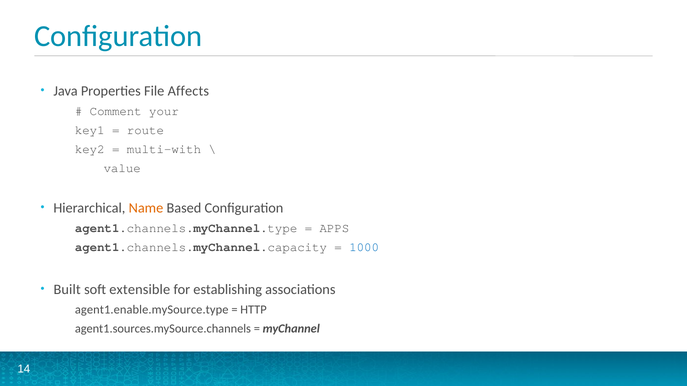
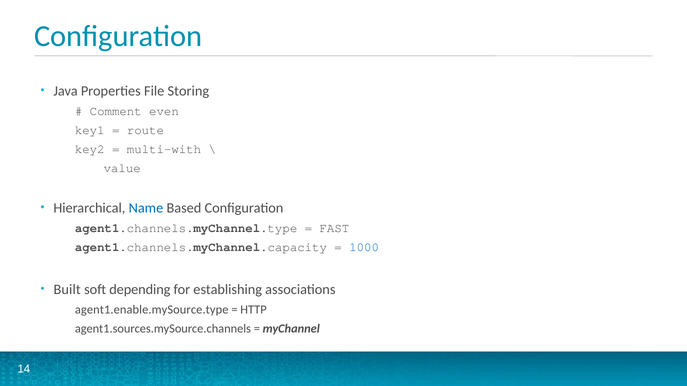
Affects: Affects -> Storing
your: your -> even
Name colour: orange -> blue
APPS: APPS -> FAST
extensible: extensible -> depending
